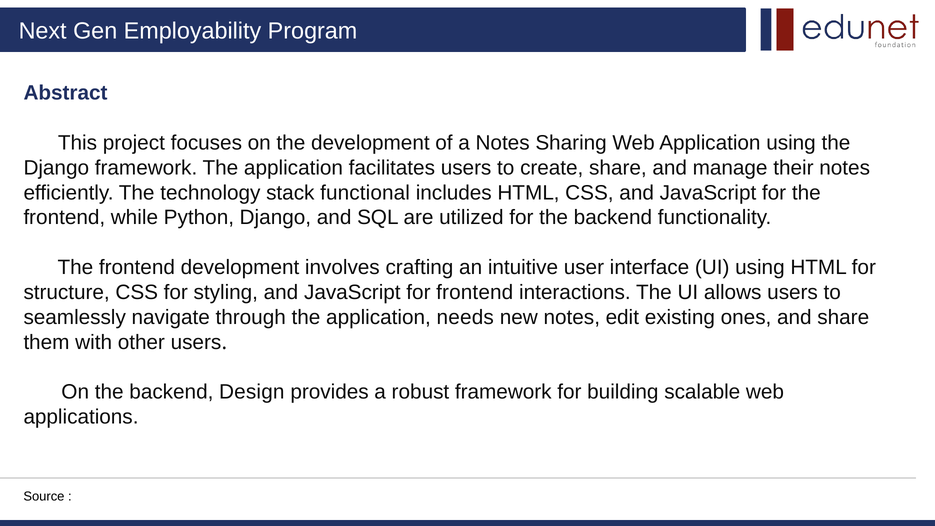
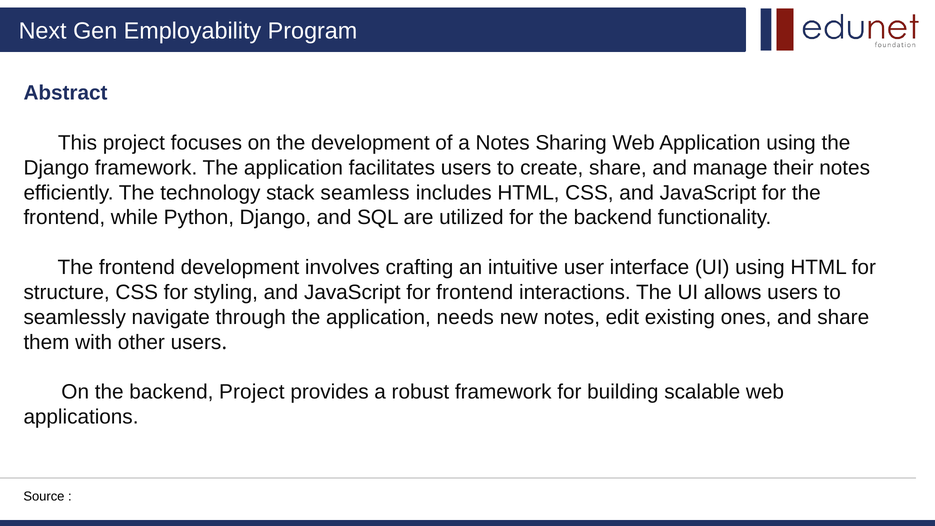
functional: functional -> seamless
backend Design: Design -> Project
